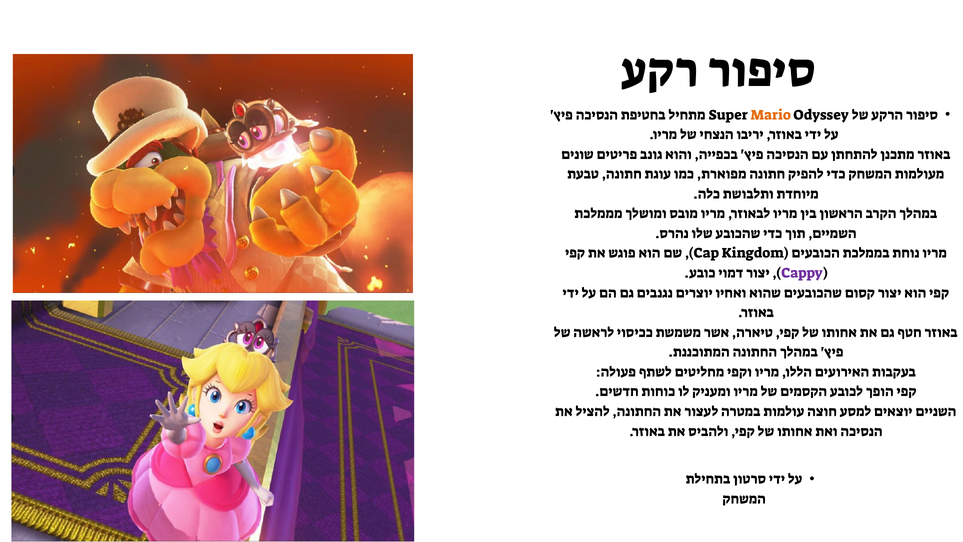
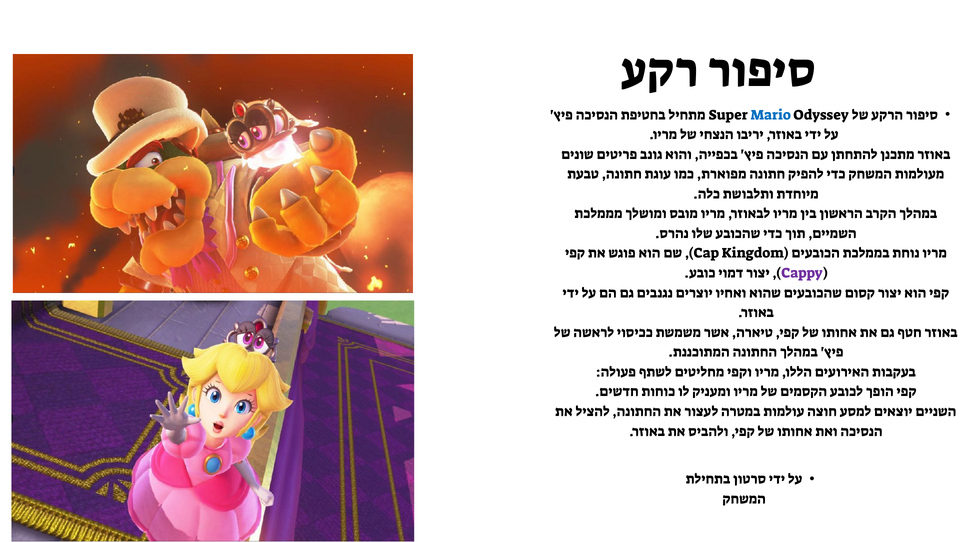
Mario colour: orange -> blue
